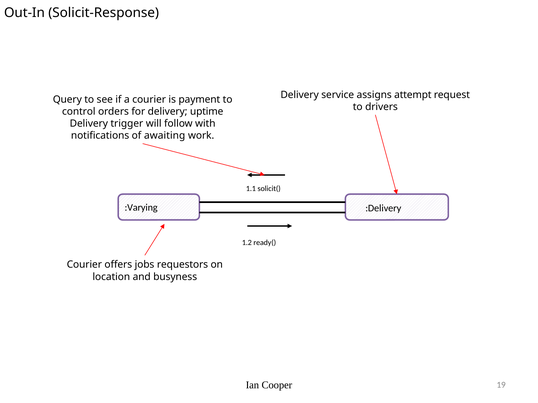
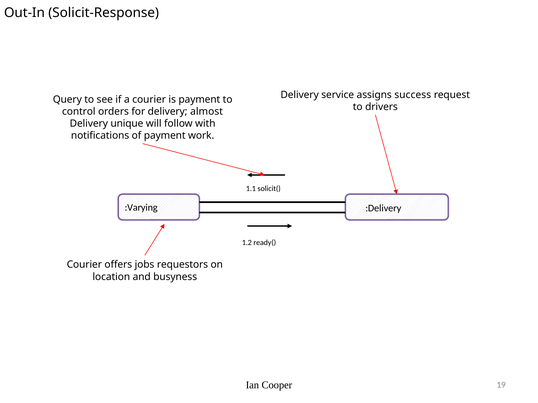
attempt: attempt -> success
uptime: uptime -> almost
trigger: trigger -> unique
of awaiting: awaiting -> payment
